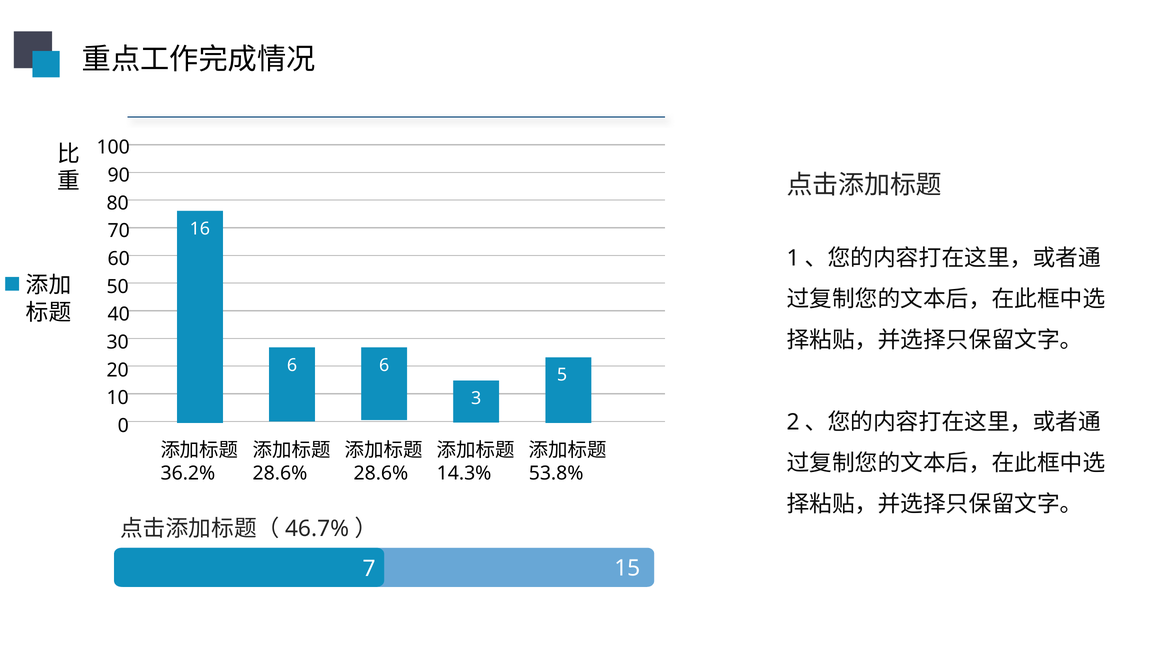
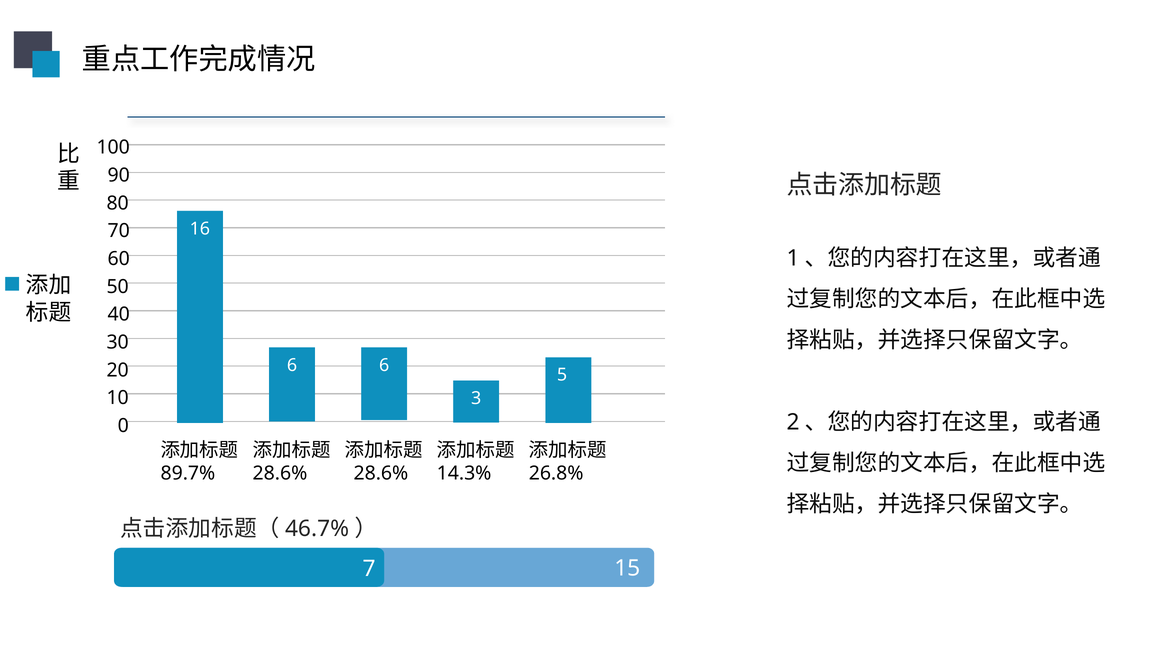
36.2%: 36.2% -> 89.7%
53.8%: 53.8% -> 26.8%
